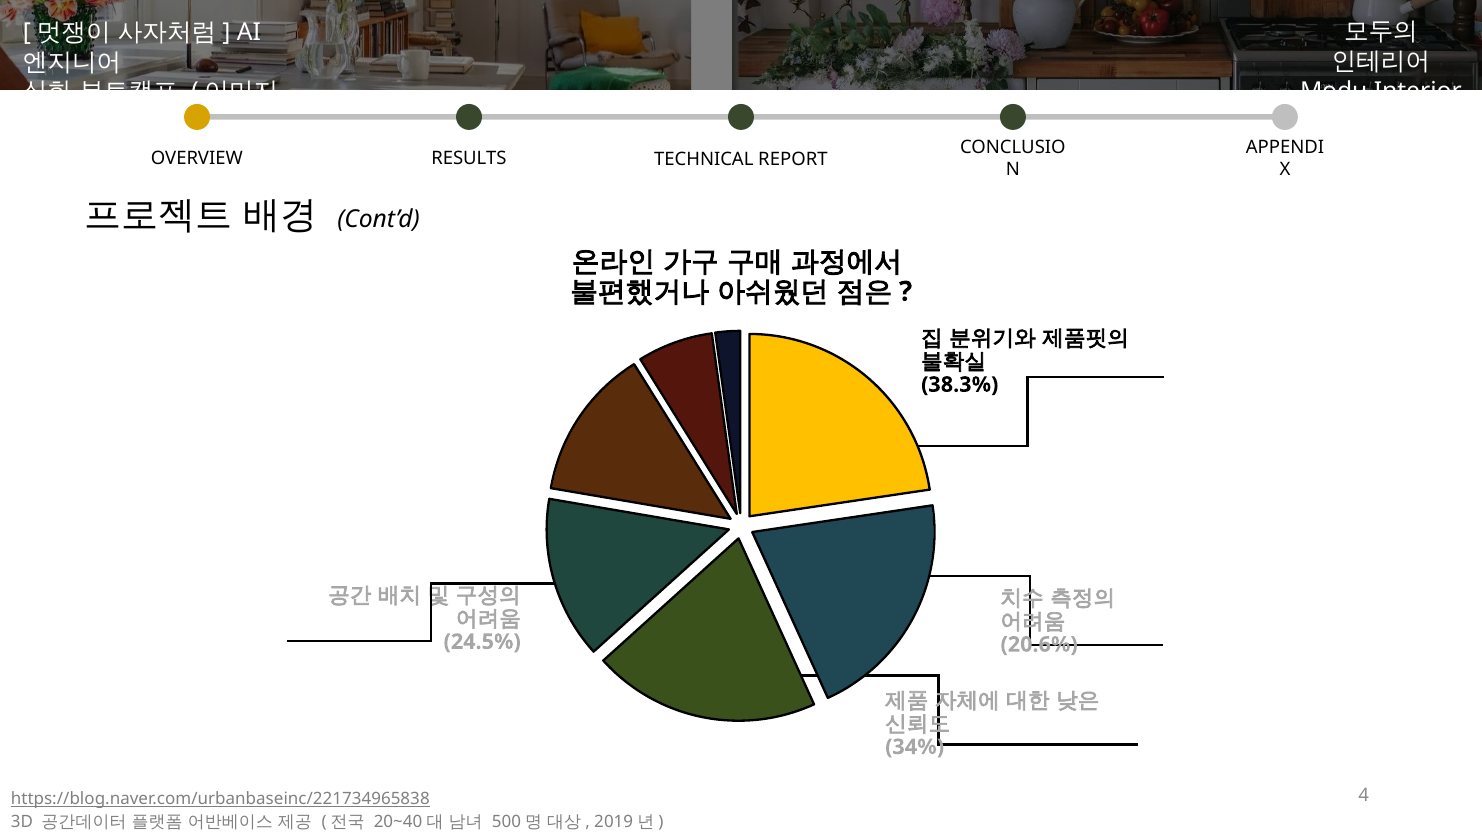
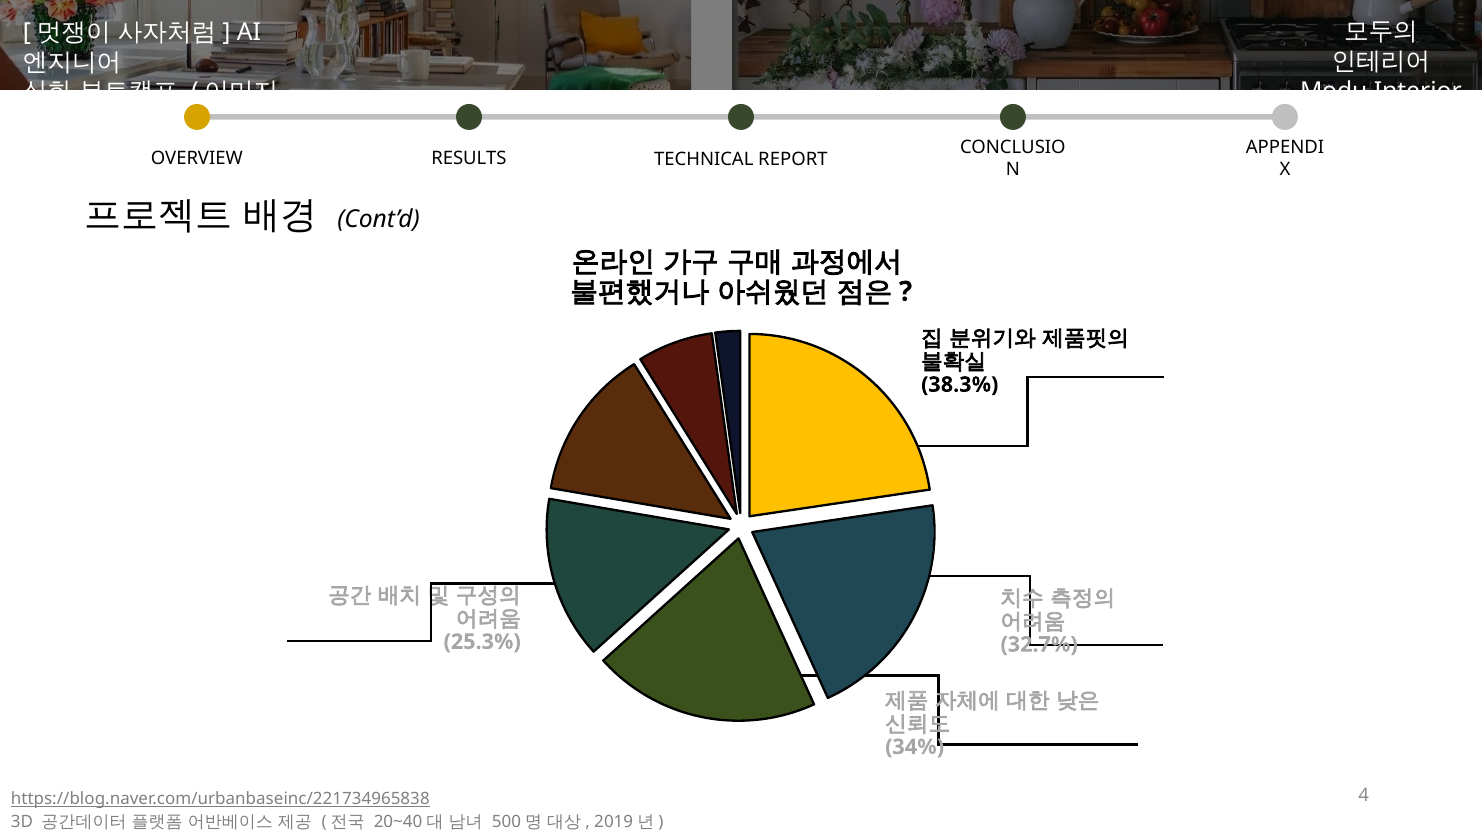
24.5%: 24.5% -> 25.3%
20.6%: 20.6% -> 32.7%
